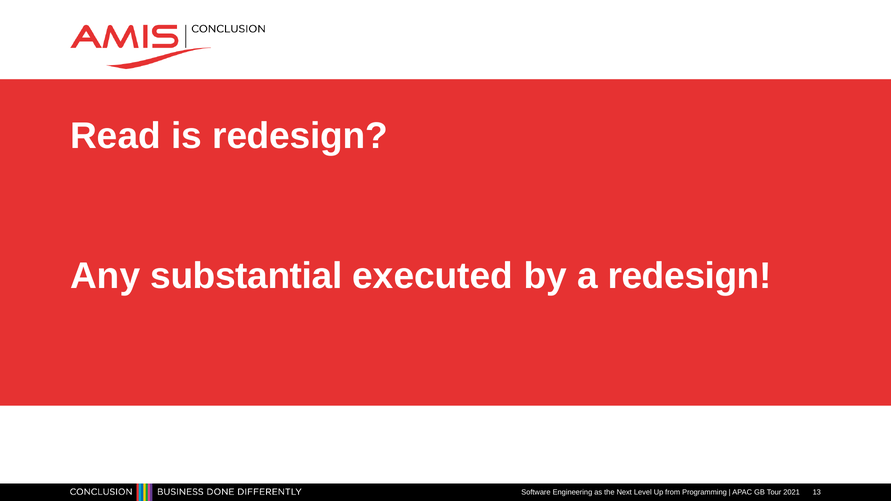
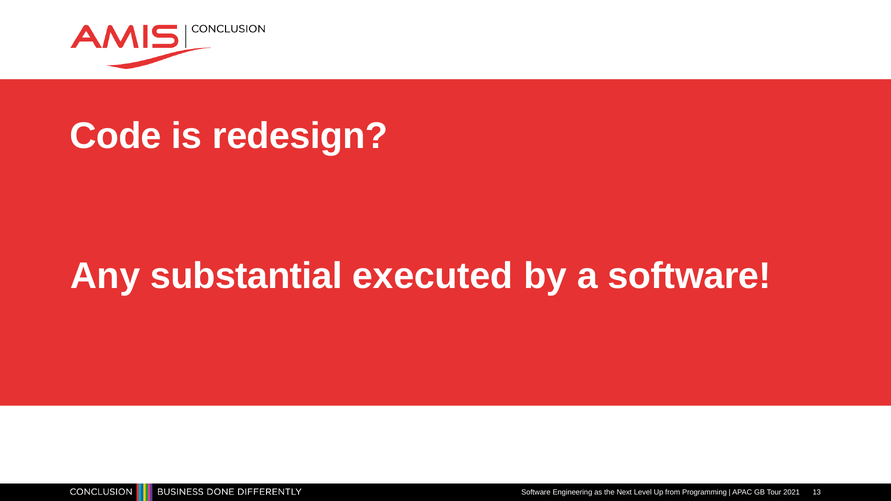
Read: Read -> Code
a redesign: redesign -> software
